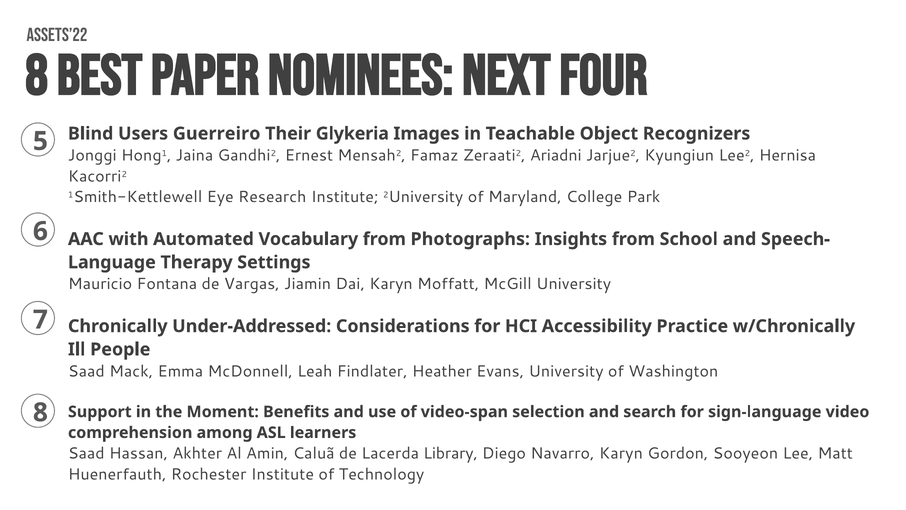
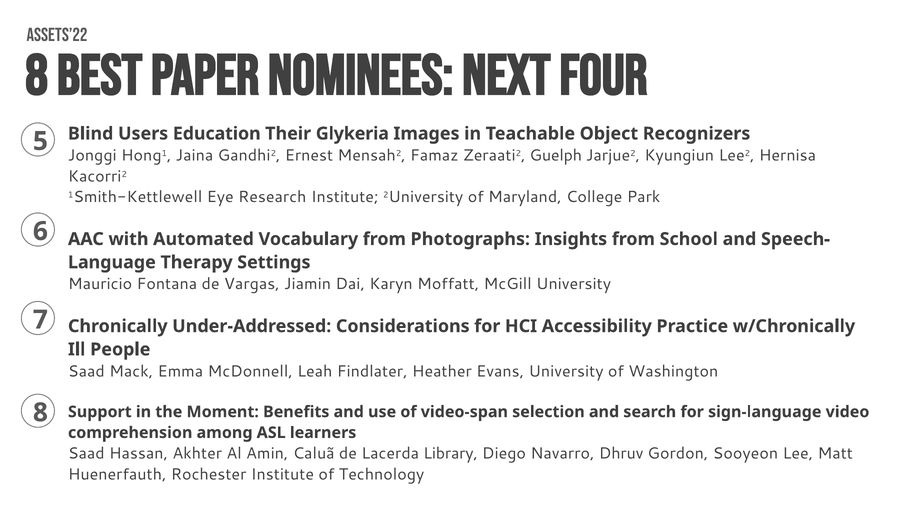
Guerreiro: Guerreiro -> Education
Ariadni: Ariadni -> Guelph
Navarro Karyn: Karyn -> Dhruv
